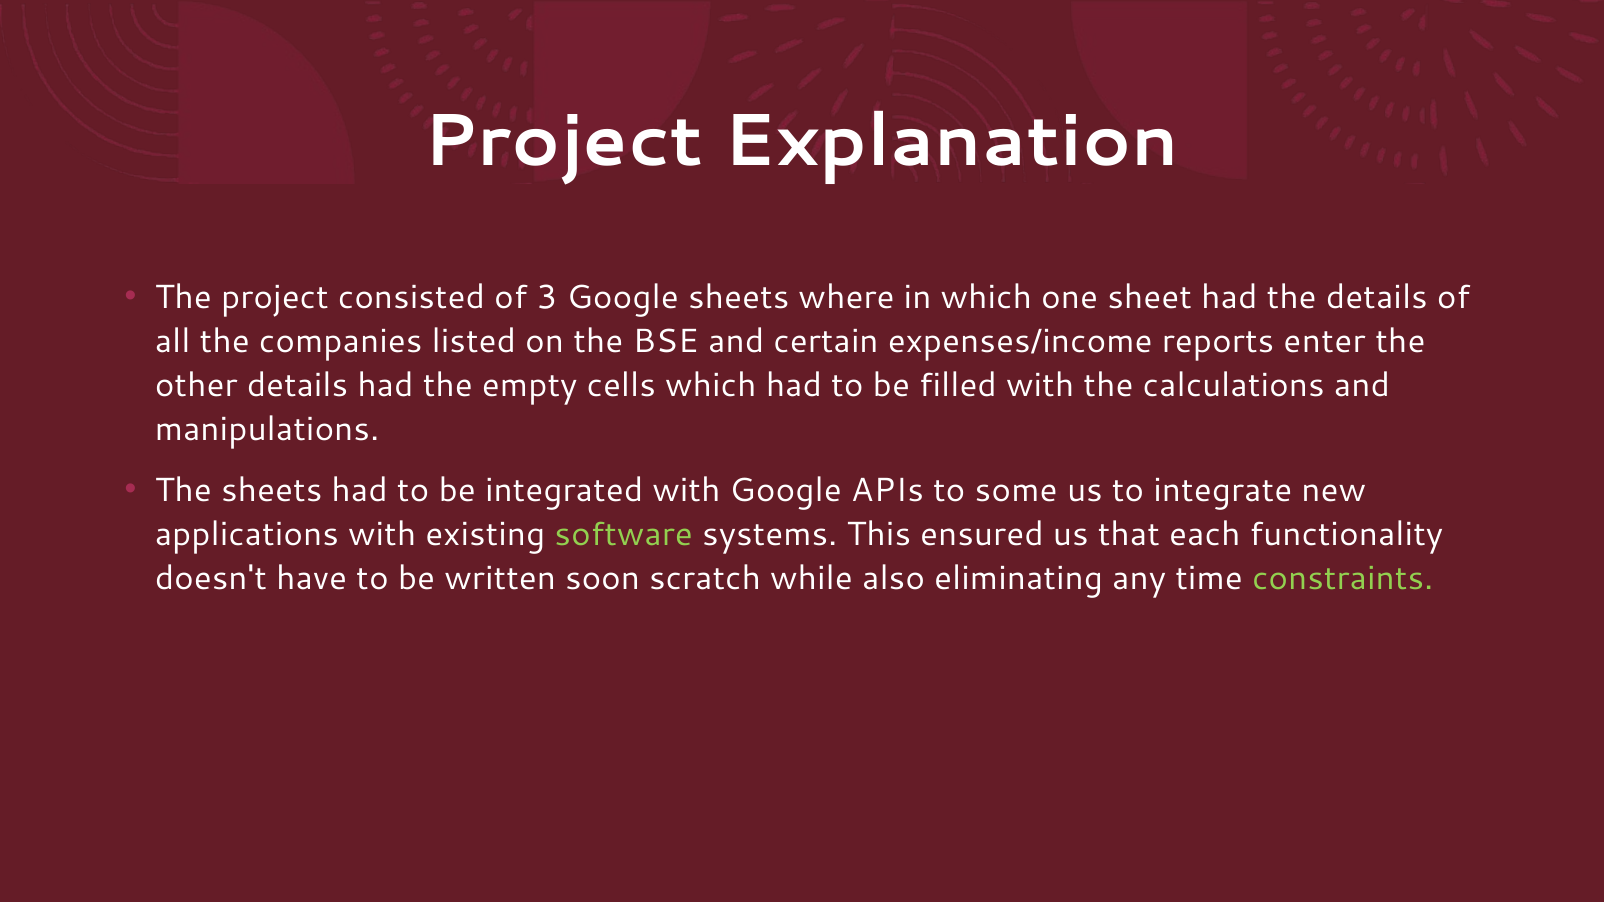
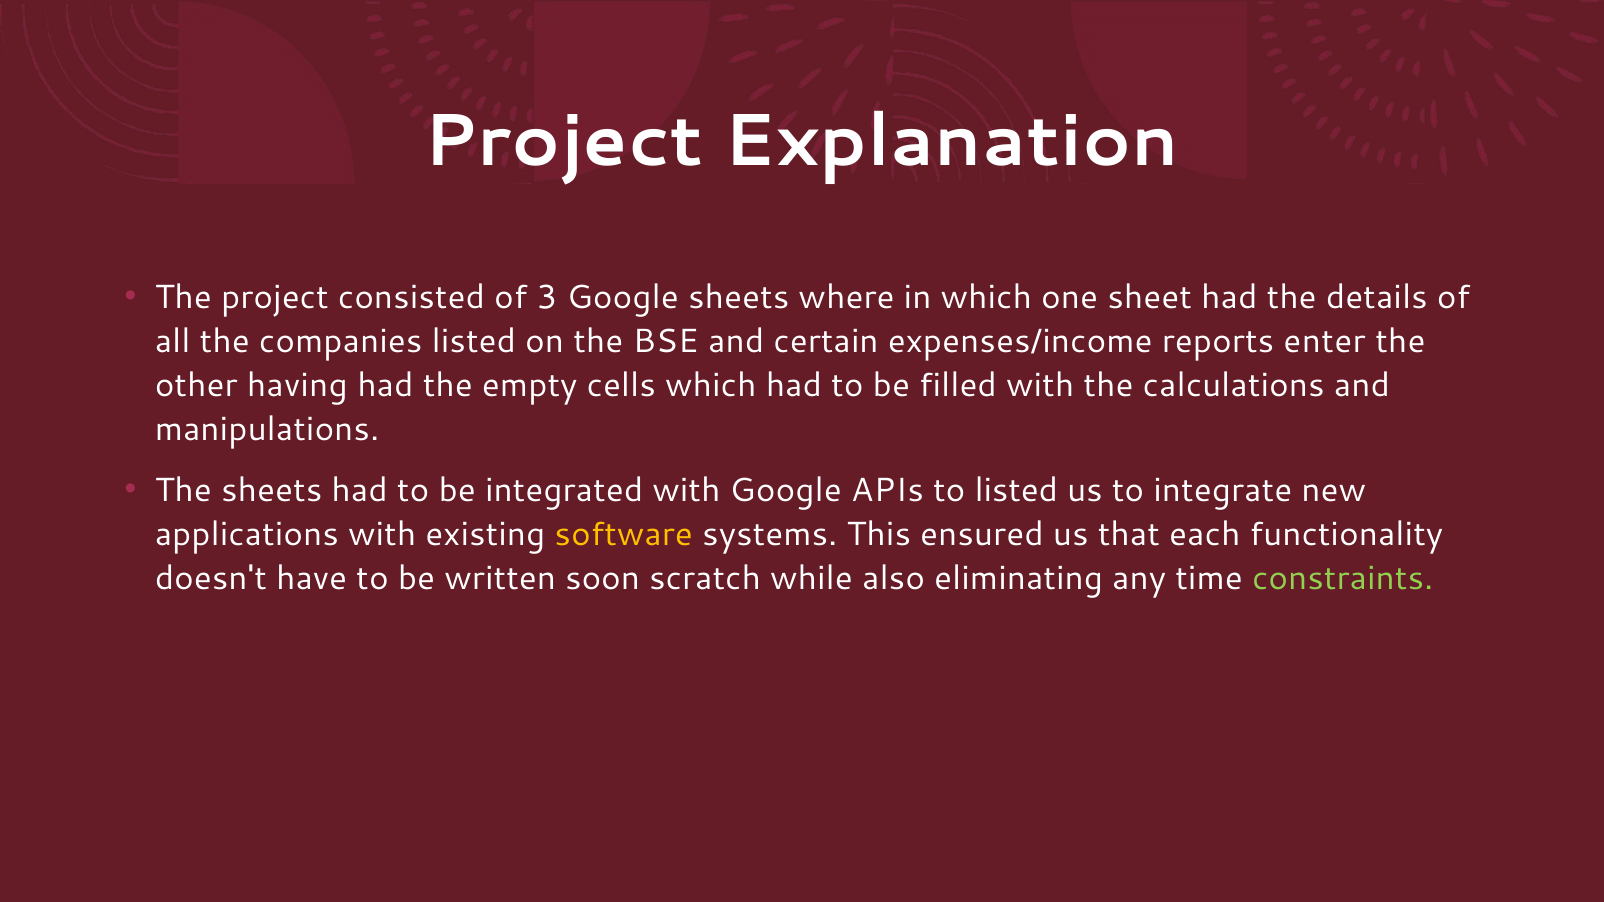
other details: details -> having
to some: some -> listed
software colour: light green -> yellow
